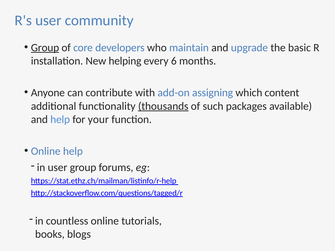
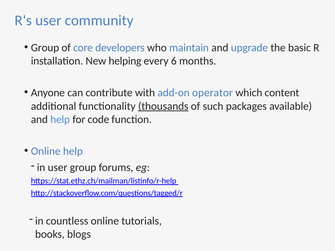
Group at (45, 48) underline: present -> none
assigning: assigning -> operator
your: your -> code
